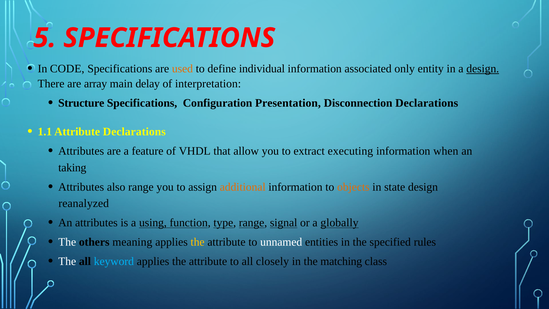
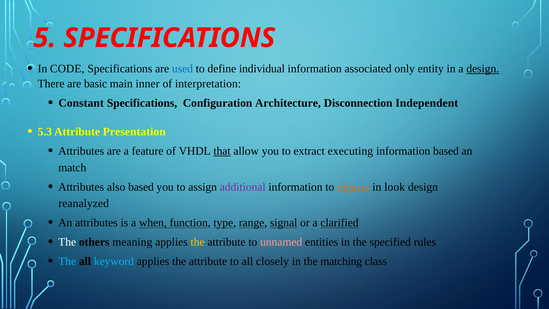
used colour: orange -> blue
array: array -> basic
delay: delay -> inner
Structure: Structure -> Constant
Presentation: Presentation -> Architecture
Disconnection Declarations: Declarations -> Independent
1.1: 1.1 -> 5.3
Attribute Declarations: Declarations -> Presentation
that underline: none -> present
information when: when -> based
taking: taking -> match
also range: range -> based
additional colour: orange -> purple
state: state -> look
using: using -> when
globally: globally -> clarified
unnamed colour: white -> pink
The at (67, 261) colour: white -> light blue
